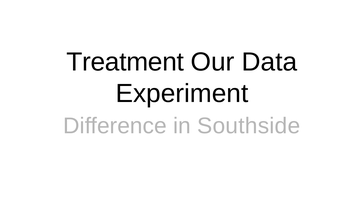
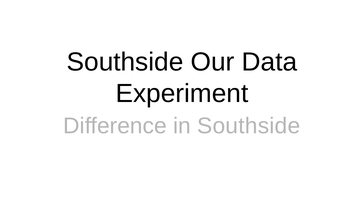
Treatment at (125, 62): Treatment -> Southside
